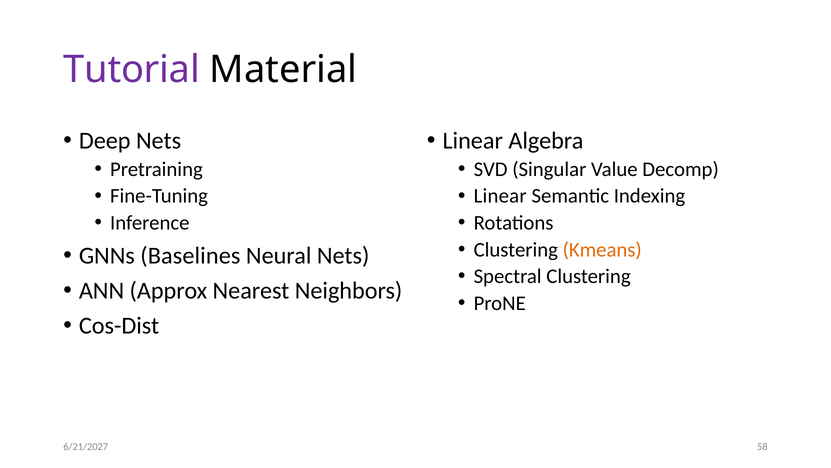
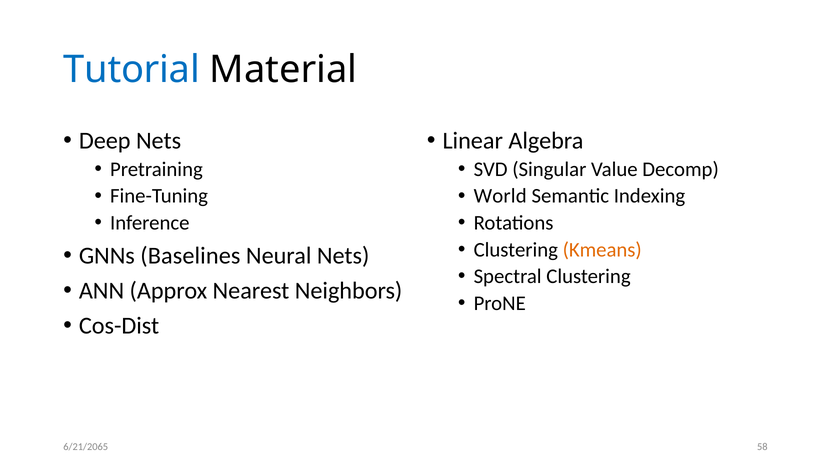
Tutorial colour: purple -> blue
Linear at (500, 196): Linear -> World
6/21/2027: 6/21/2027 -> 6/21/2065
